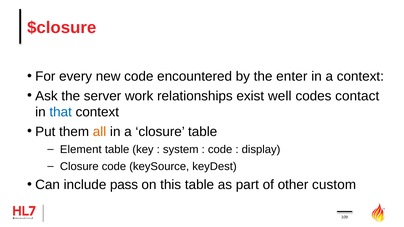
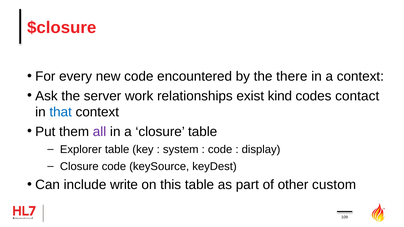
enter: enter -> there
well: well -> kind
all colour: orange -> purple
Element: Element -> Explorer
pass: pass -> write
